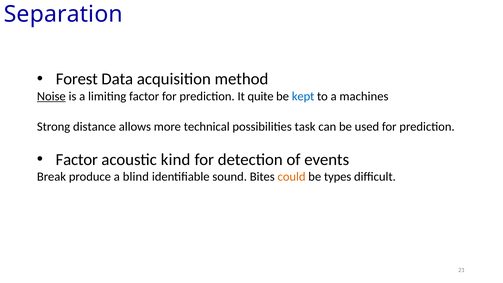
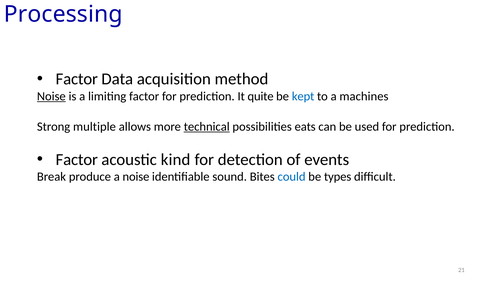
Separation: Separation -> Processing
Forest at (77, 79): Forest -> Factor
distance: distance -> multiple
technical underline: none -> present
task: task -> eats
a blind: blind -> noise
could colour: orange -> blue
